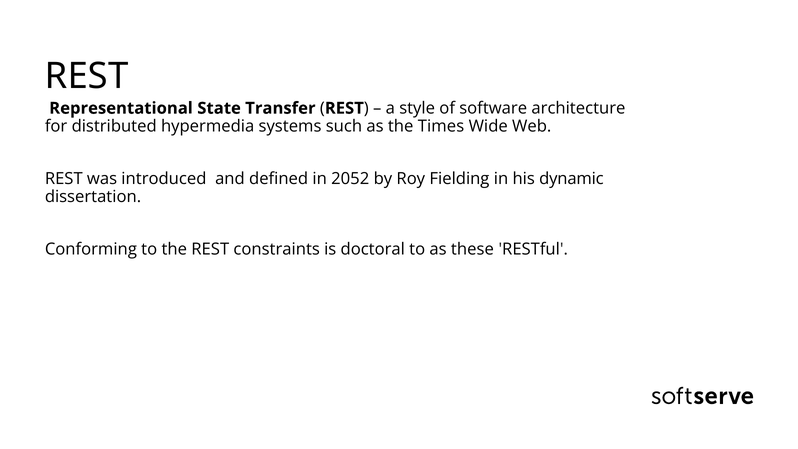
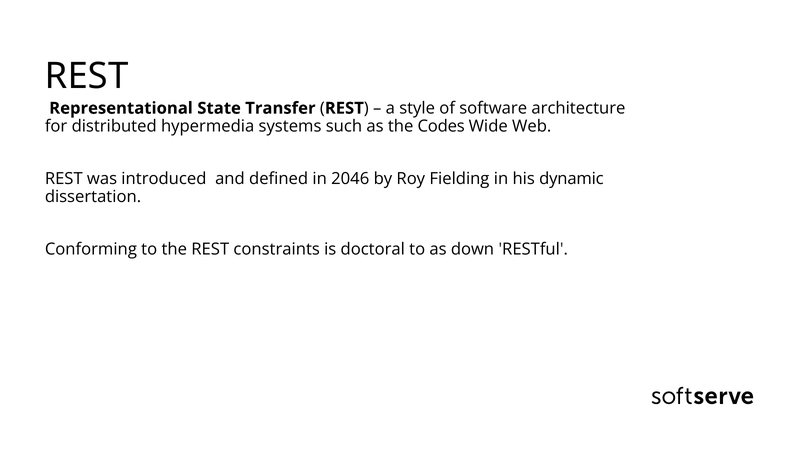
Times: Times -> Codes
2052: 2052 -> 2046
these: these -> down
